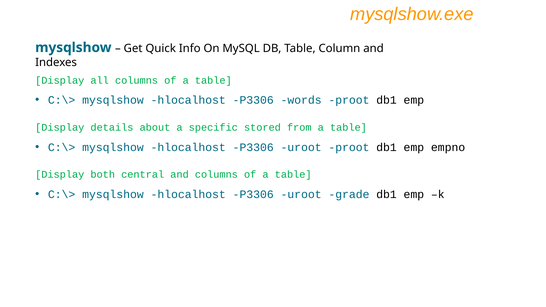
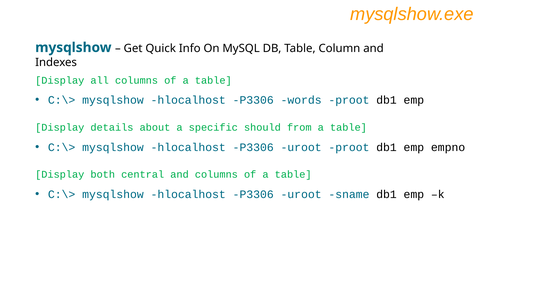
stored: stored -> should
grade: grade -> sname
